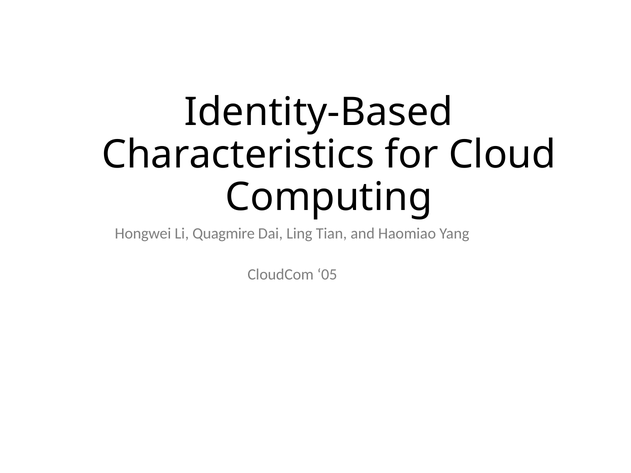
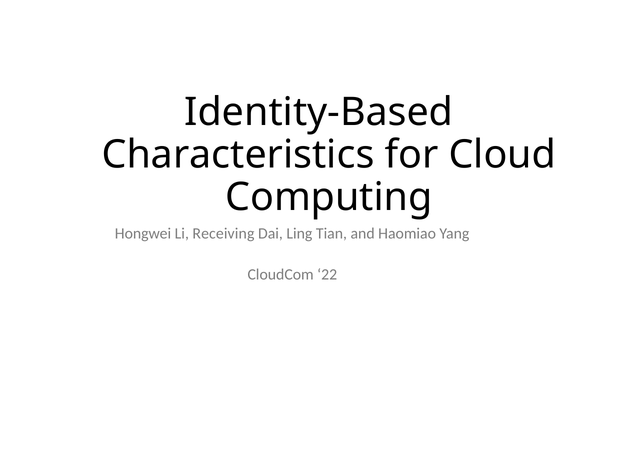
Quagmire: Quagmire -> Receiving
05: 05 -> 22
